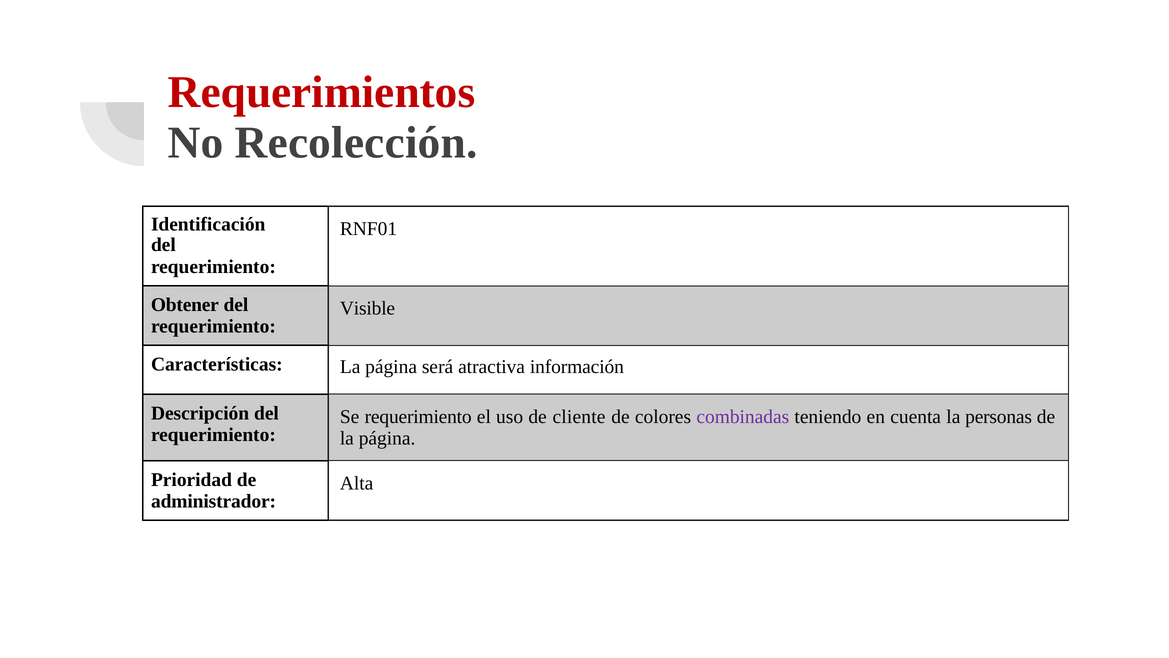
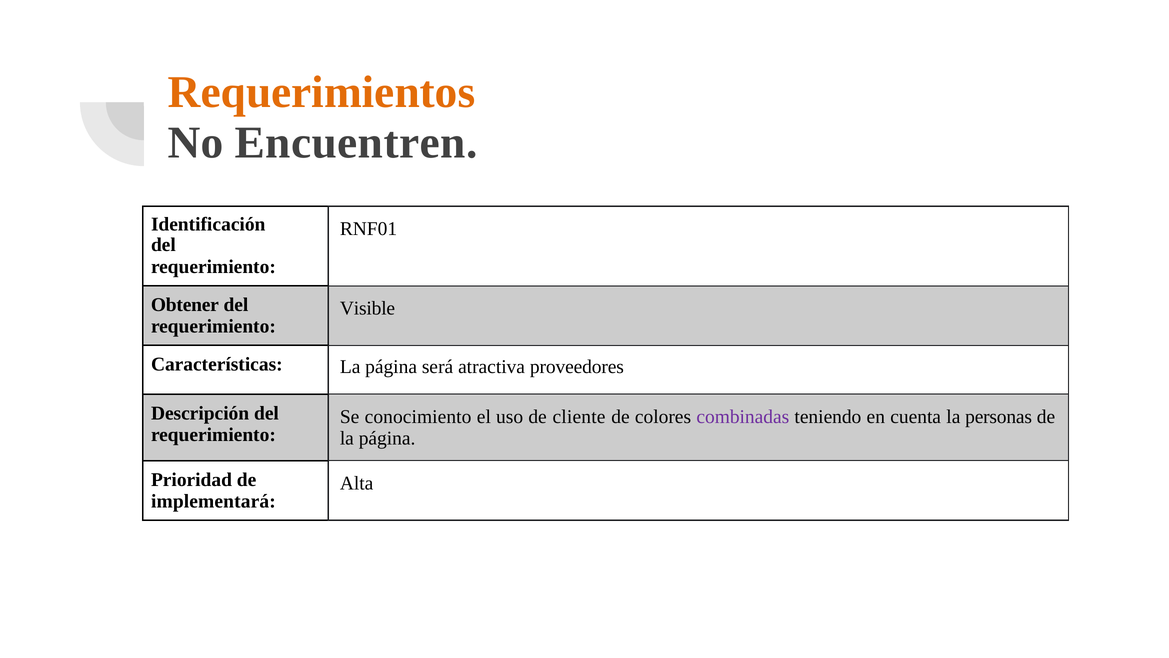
Requerimientos colour: red -> orange
Recolección: Recolección -> Encuentren
información: información -> proveedores
Se requerimiento: requerimiento -> conocimiento
administrador: administrador -> implementará
